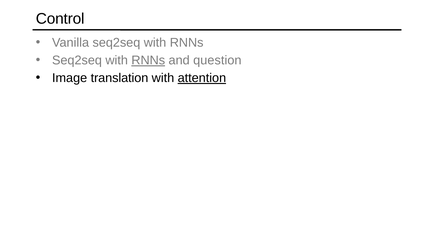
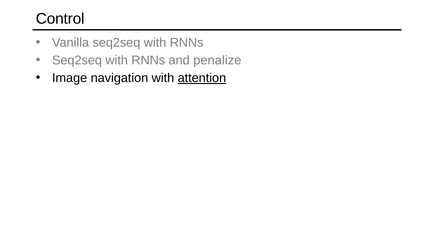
RNNs at (148, 60) underline: present -> none
question: question -> penalize
translation: translation -> navigation
